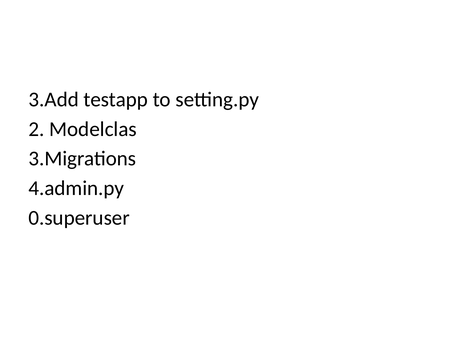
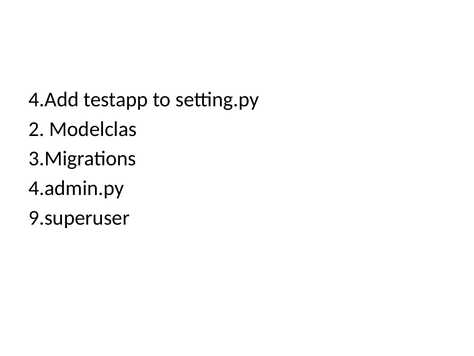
3.Add: 3.Add -> 4.Add
0.superuser: 0.superuser -> 9.superuser
